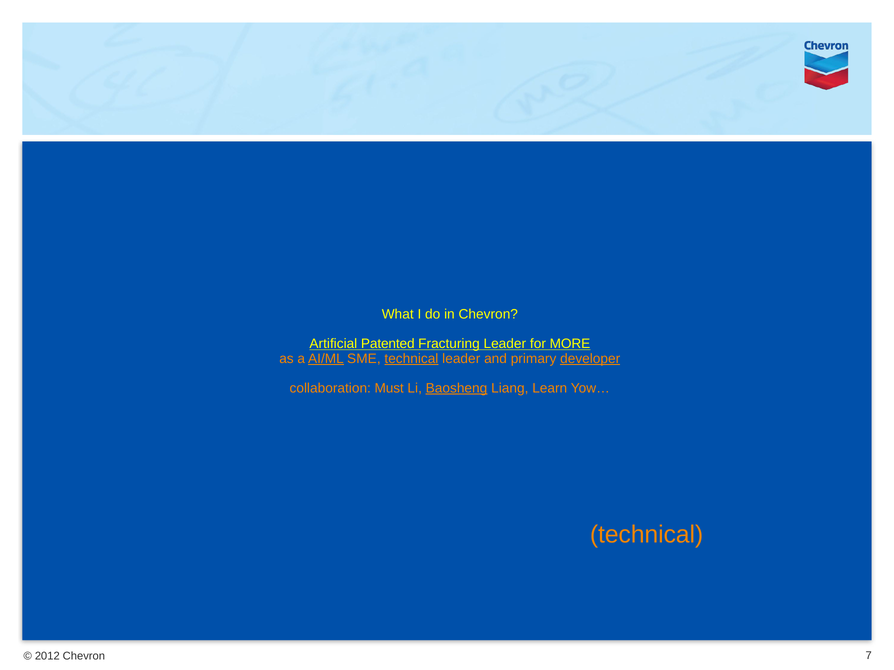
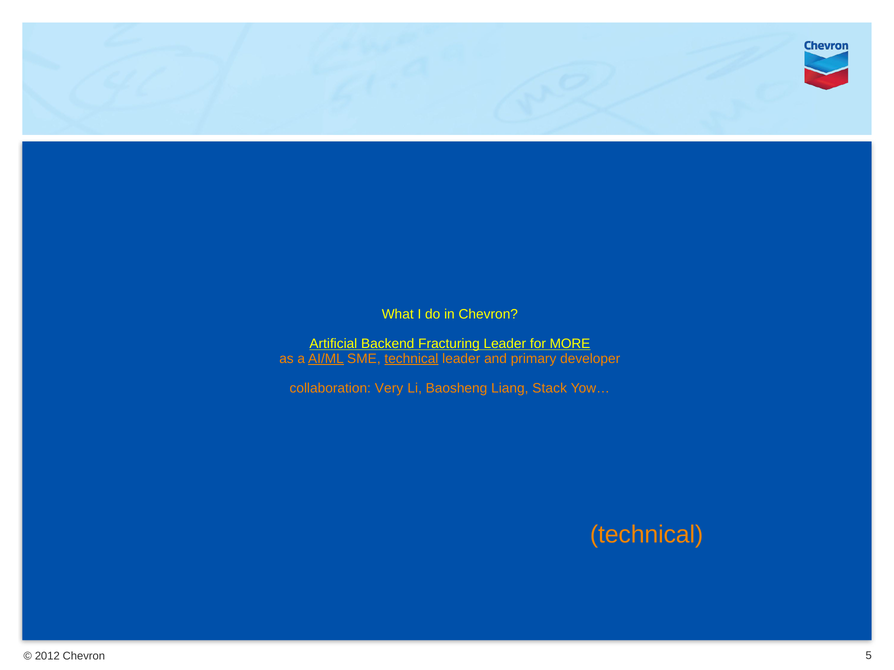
Patented: Patented -> Backend
developer underline: present -> none
Must: Must -> Very
Baosheng underline: present -> none
Learn: Learn -> Stack
7: 7 -> 5
